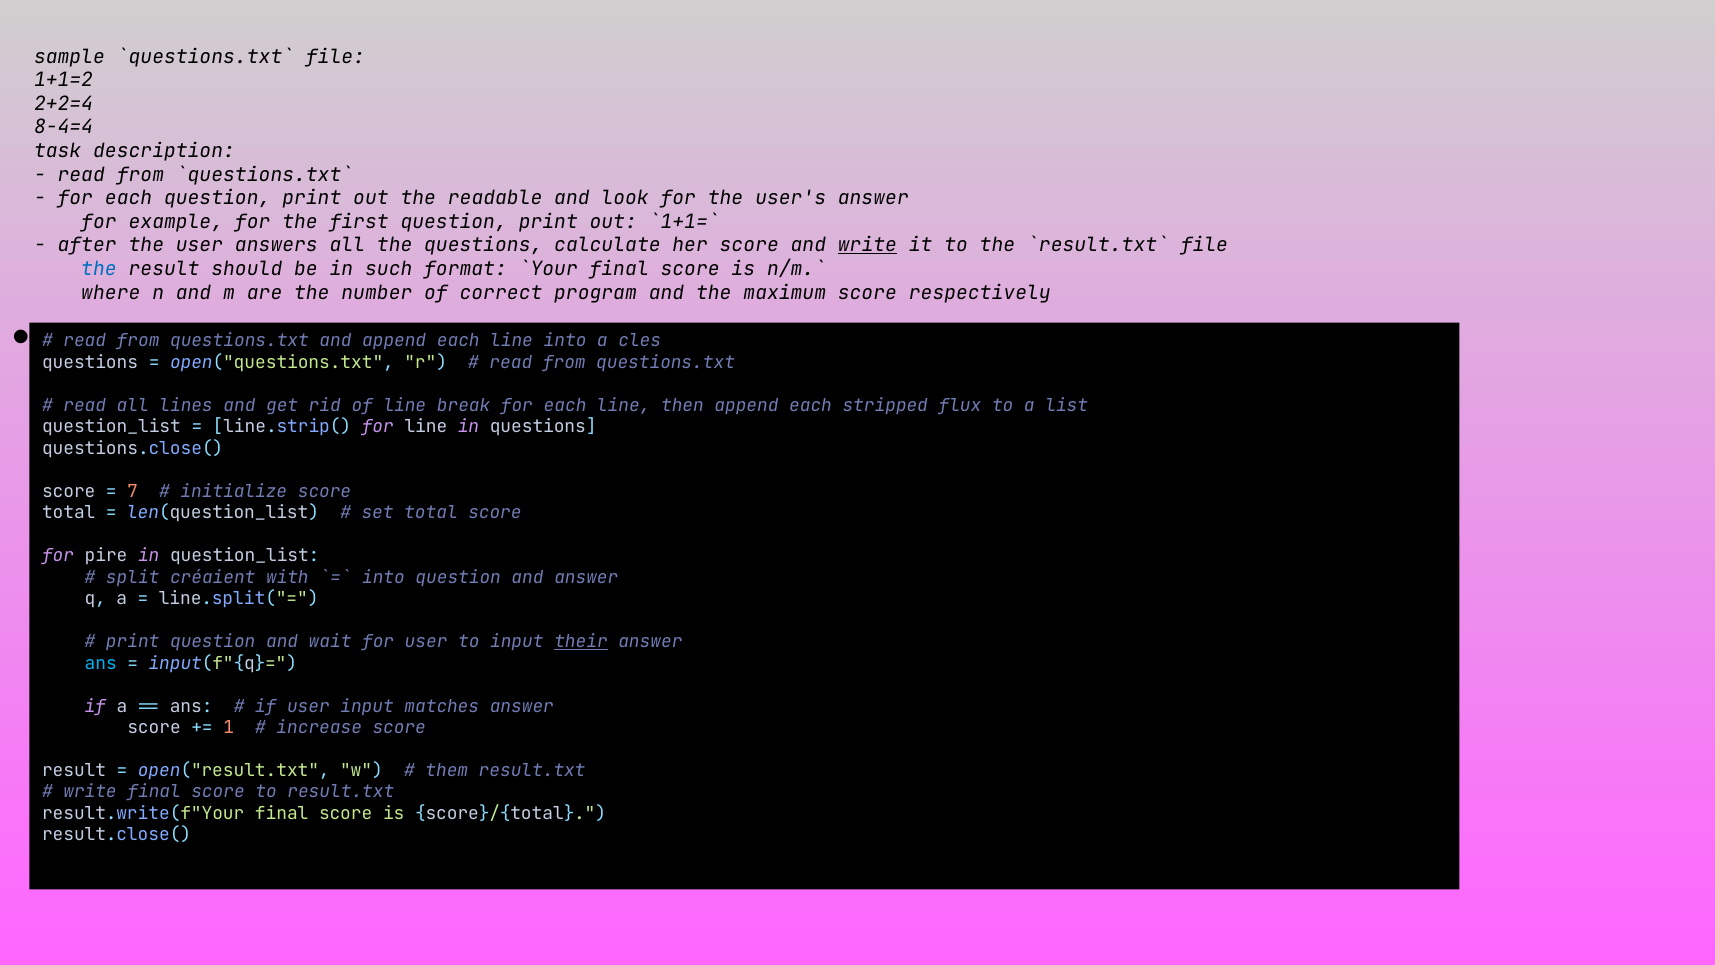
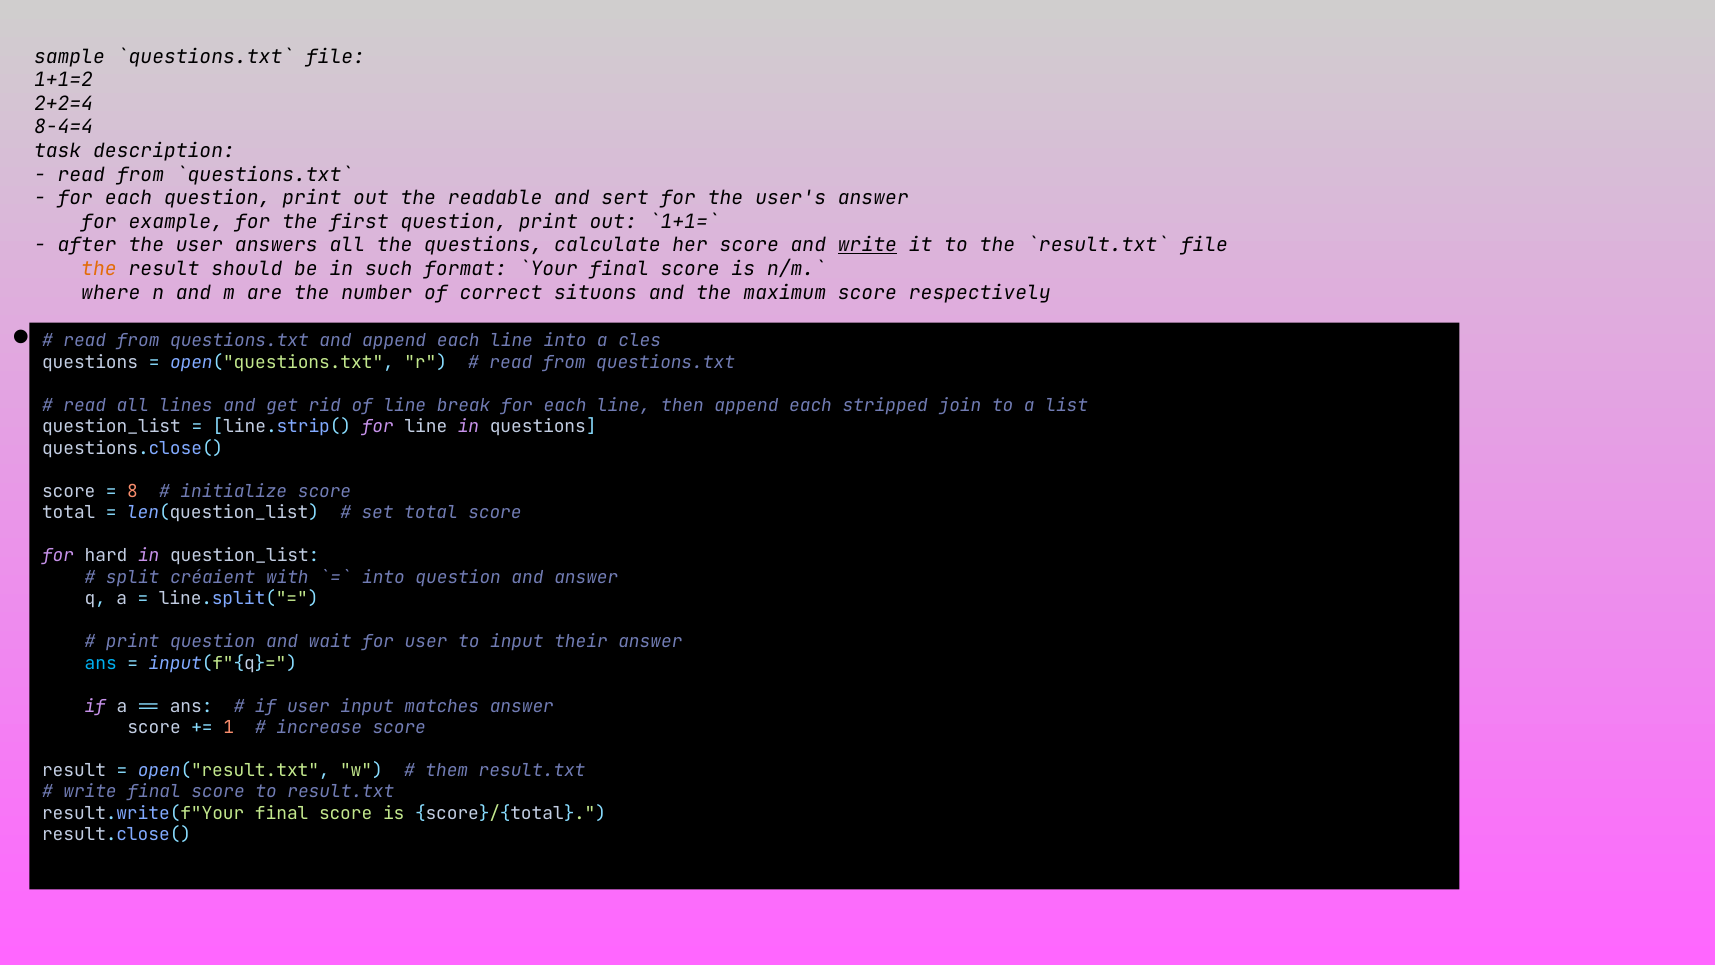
look: look -> sert
the at (99, 269) colour: blue -> orange
program: program -> situons
flux: flux -> join
7: 7 -> 8
pire: pire -> hard
their underline: present -> none
